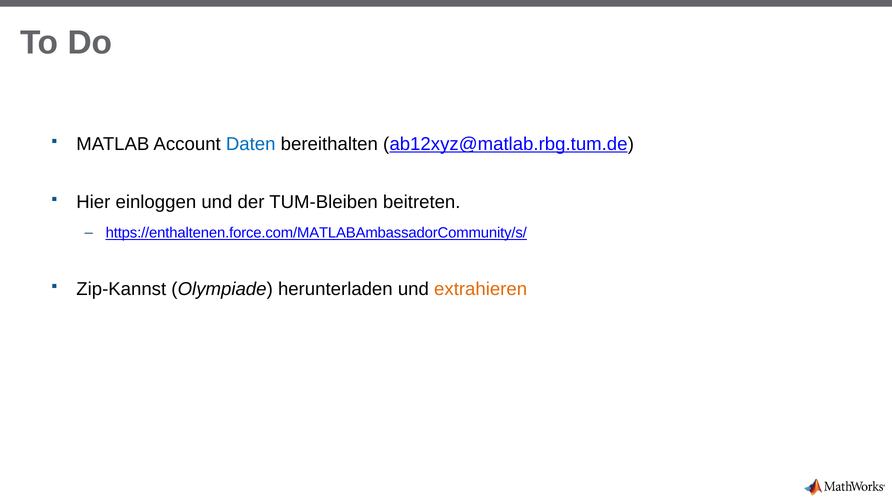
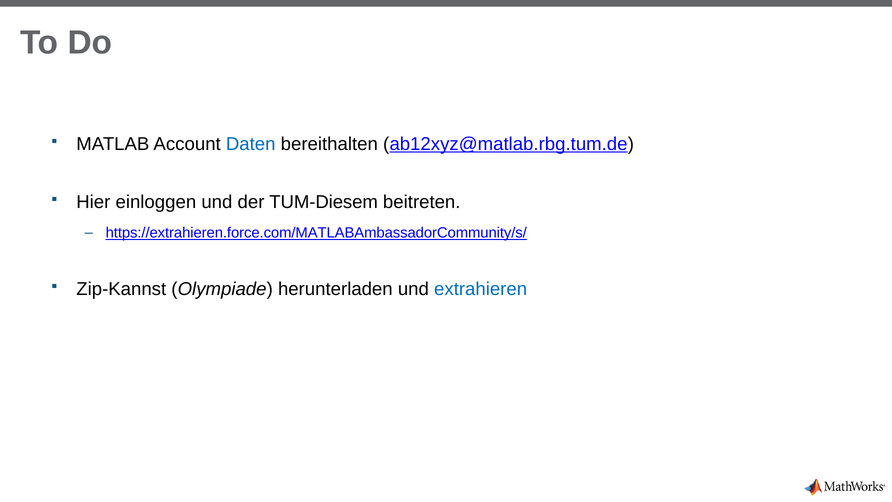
TUM-Bleiben: TUM-Bleiben -> TUM-Diesem
https://enthaltenen.force.com/MATLABAmbassadorCommunity/s/: https://enthaltenen.force.com/MATLABAmbassadorCommunity/s/ -> https://extrahieren.force.com/MATLABAmbassadorCommunity/s/
extrahieren colour: orange -> blue
